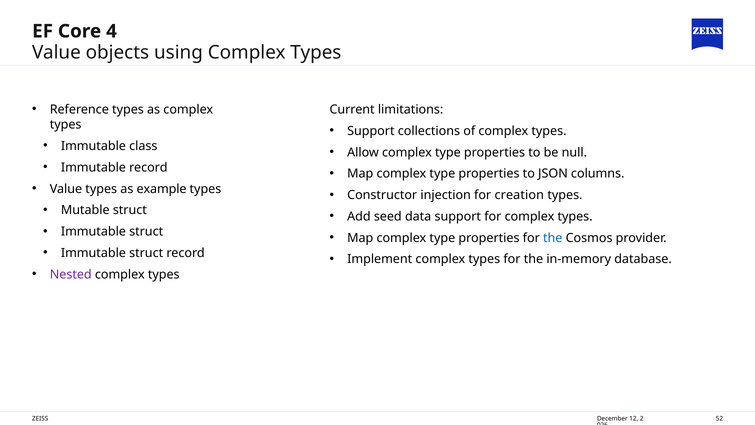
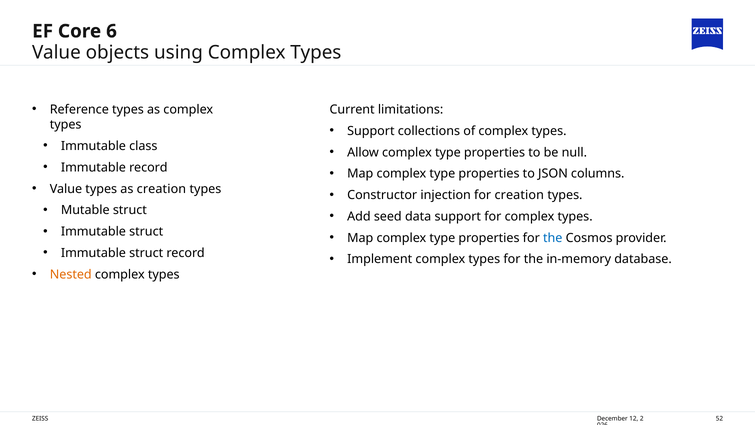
4: 4 -> 6
as example: example -> creation
Nested colour: purple -> orange
